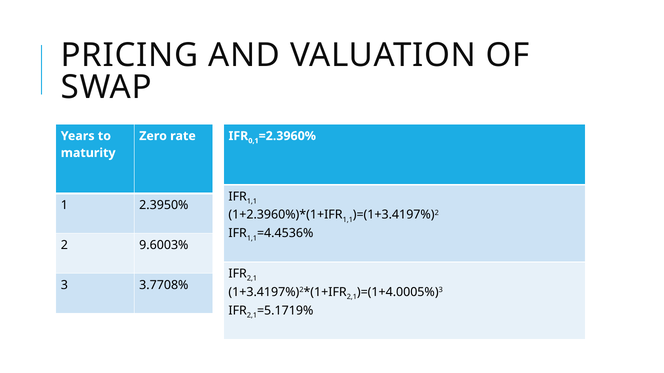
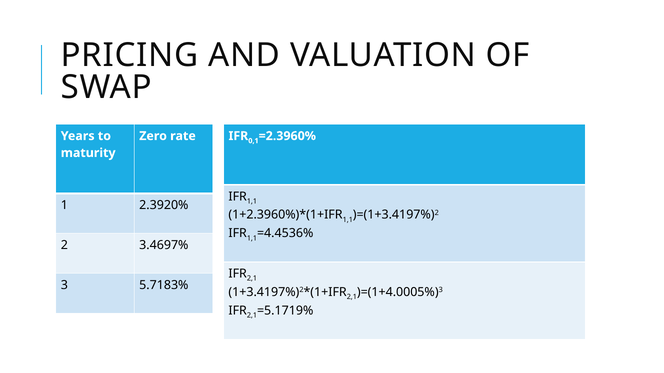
2.3950%: 2.3950% -> 2.3920%
9.6003%: 9.6003% -> 3.4697%
3.7708%: 3.7708% -> 5.7183%
